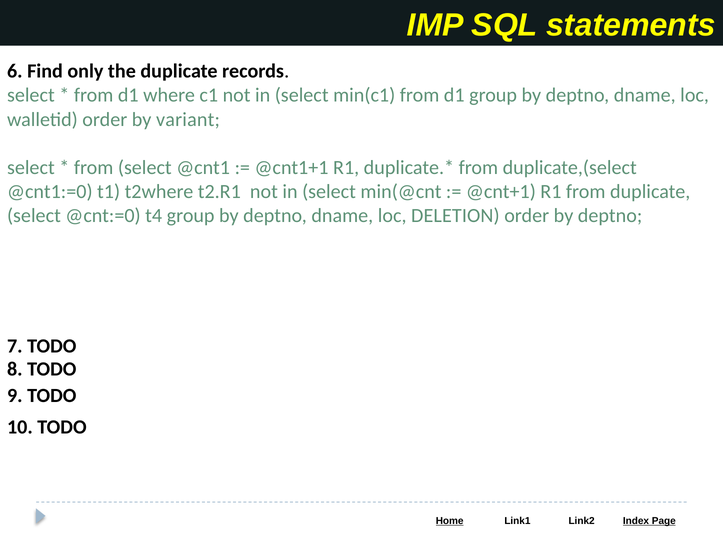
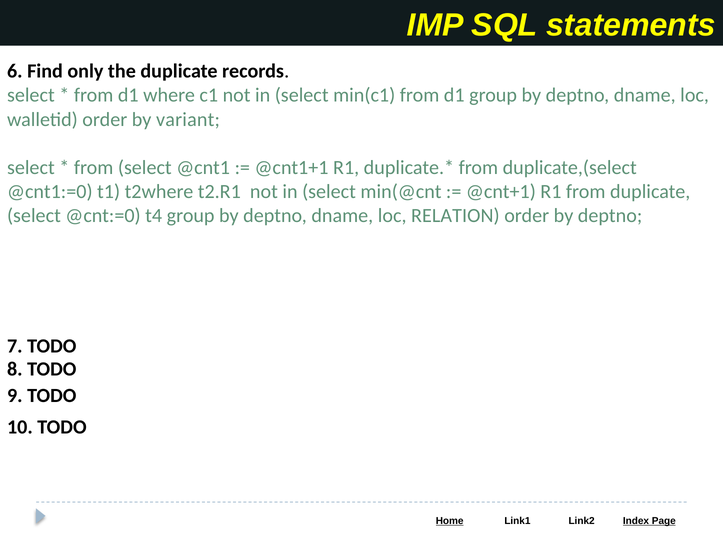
DELETION: DELETION -> RELATION
